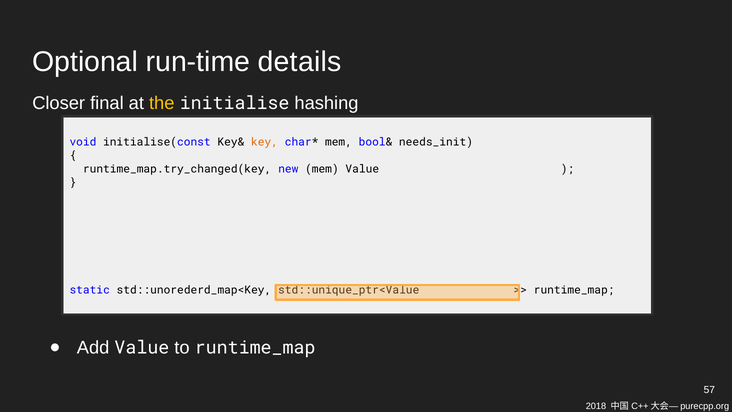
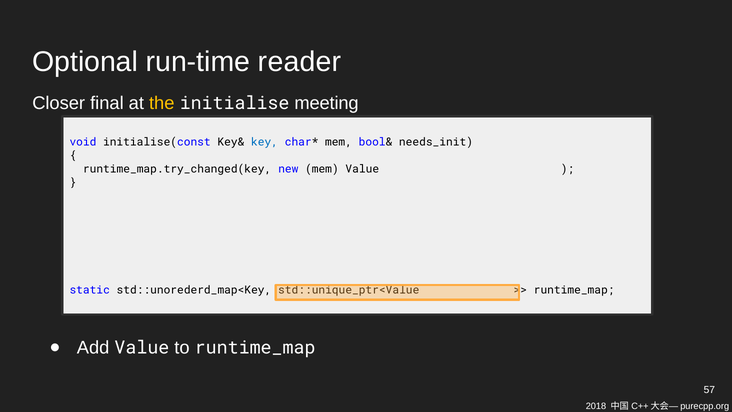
details: details -> reader
hashing: hashing -> meeting
key colour: orange -> blue
